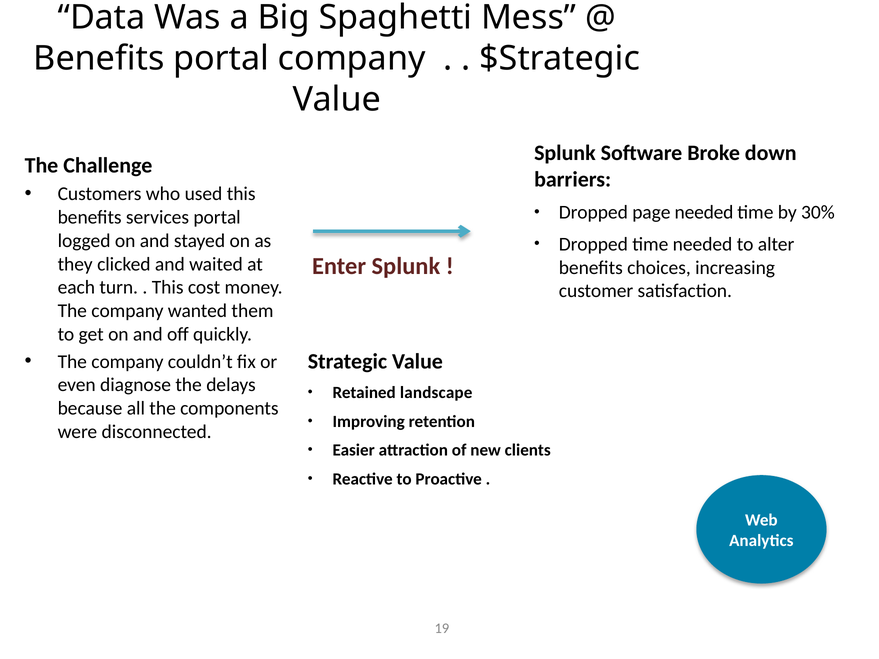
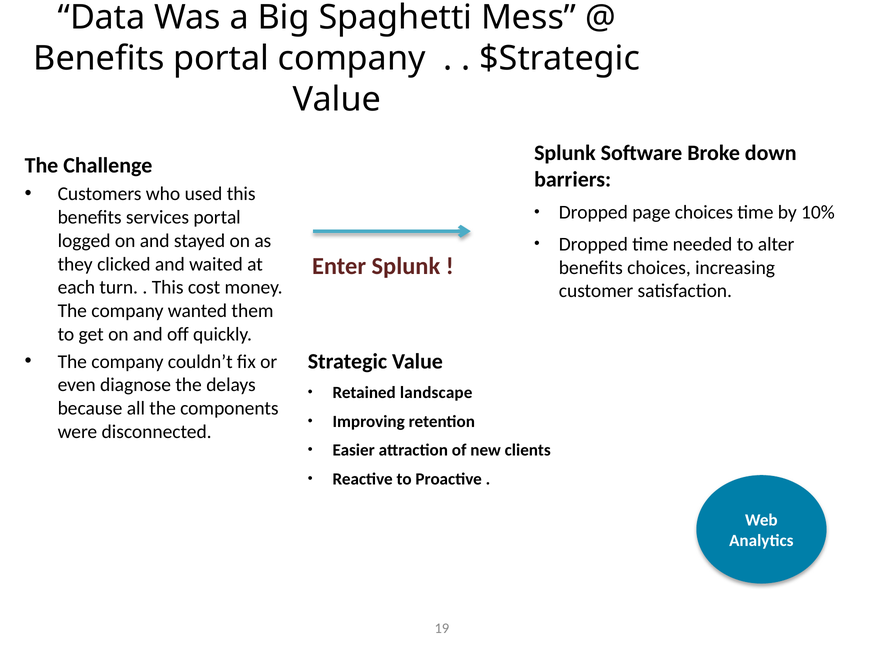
page needed: needed -> choices
30%: 30% -> 10%
